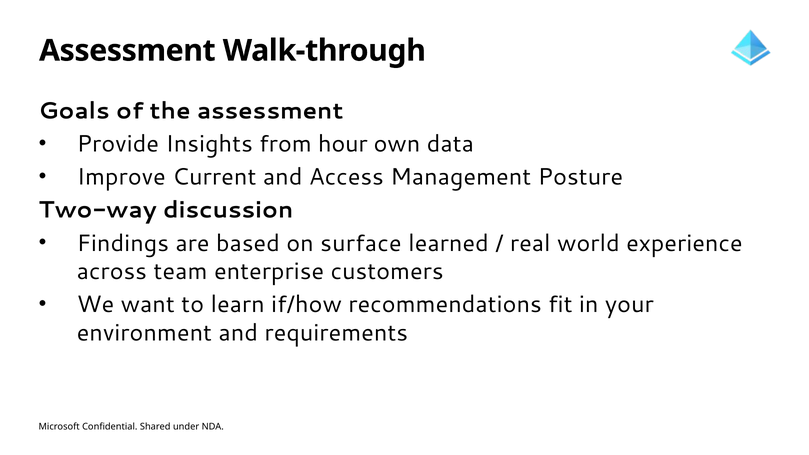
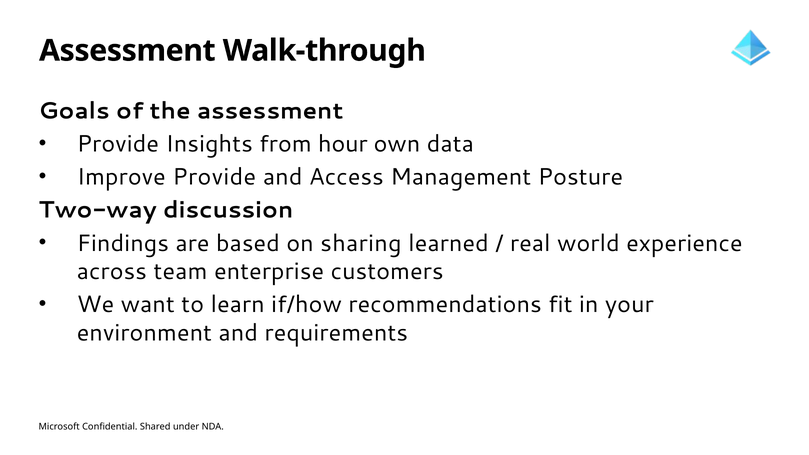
Improve Current: Current -> Provide
surface: surface -> sharing
